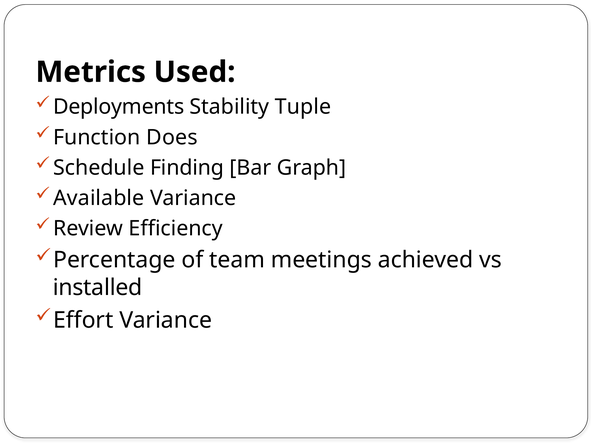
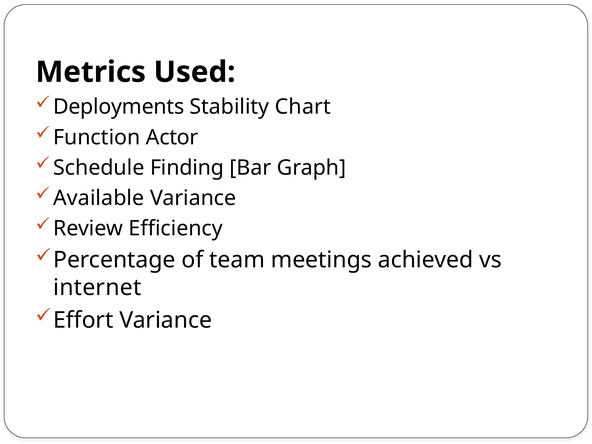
Tuple: Tuple -> Chart
Does: Does -> Actor
installed: installed -> internet
